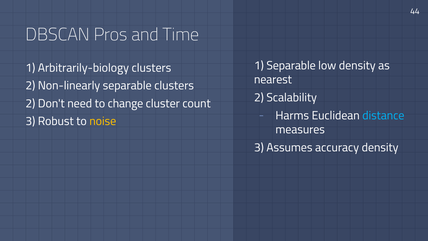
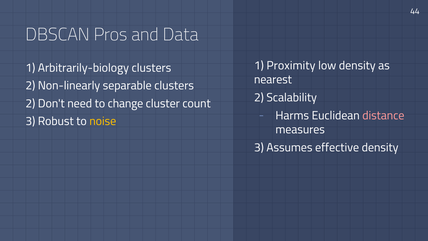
Time: Time -> Data
1 Separable: Separable -> Proximity
distance colour: light blue -> pink
accuracy: accuracy -> effective
